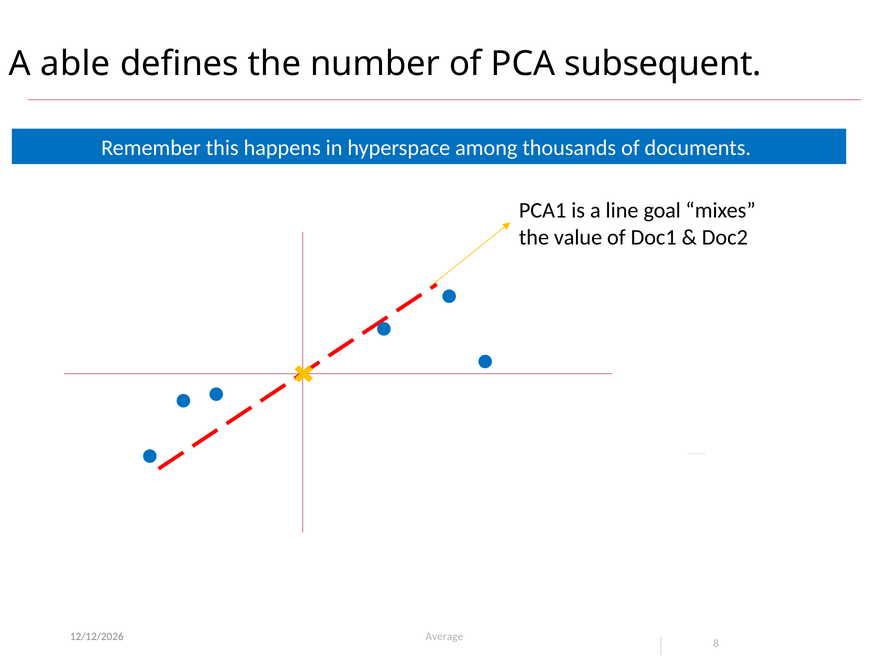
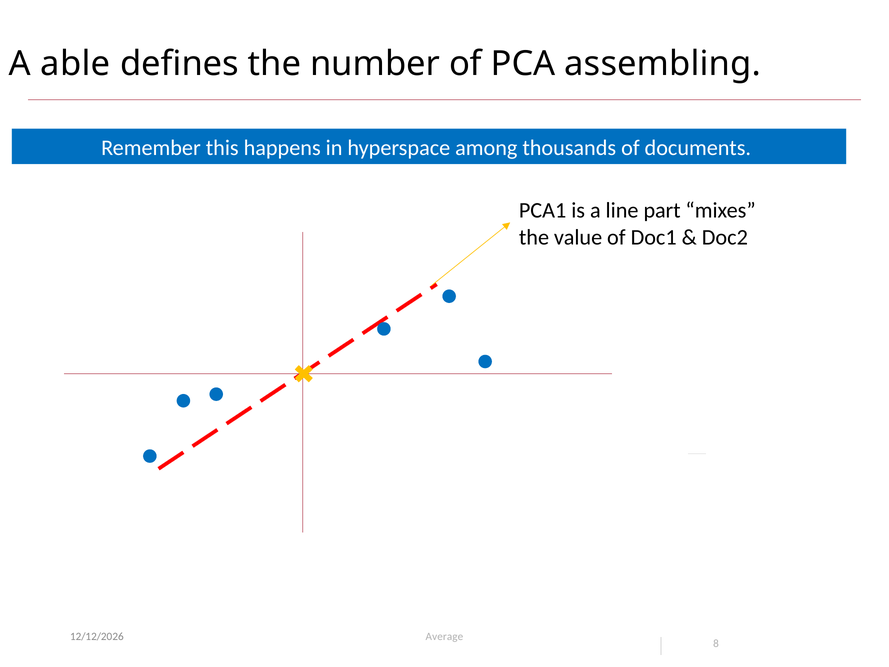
subsequent: subsequent -> assembling
goal: goal -> part
